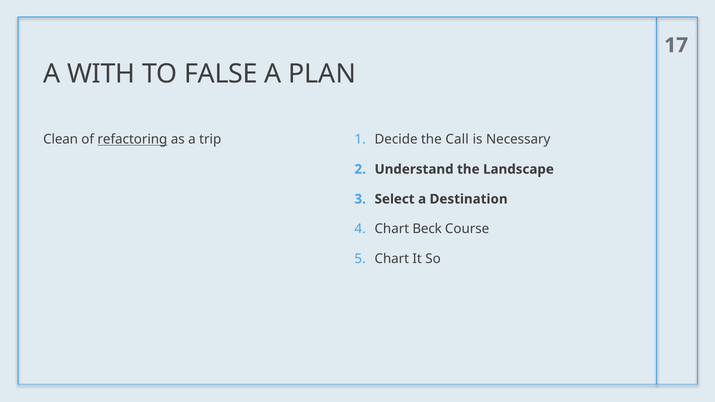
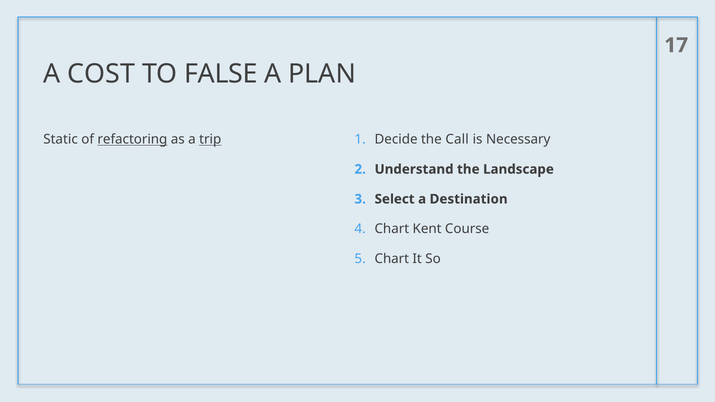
WITH: WITH -> COST
Clean: Clean -> Static
trip underline: none -> present
Beck: Beck -> Kent
